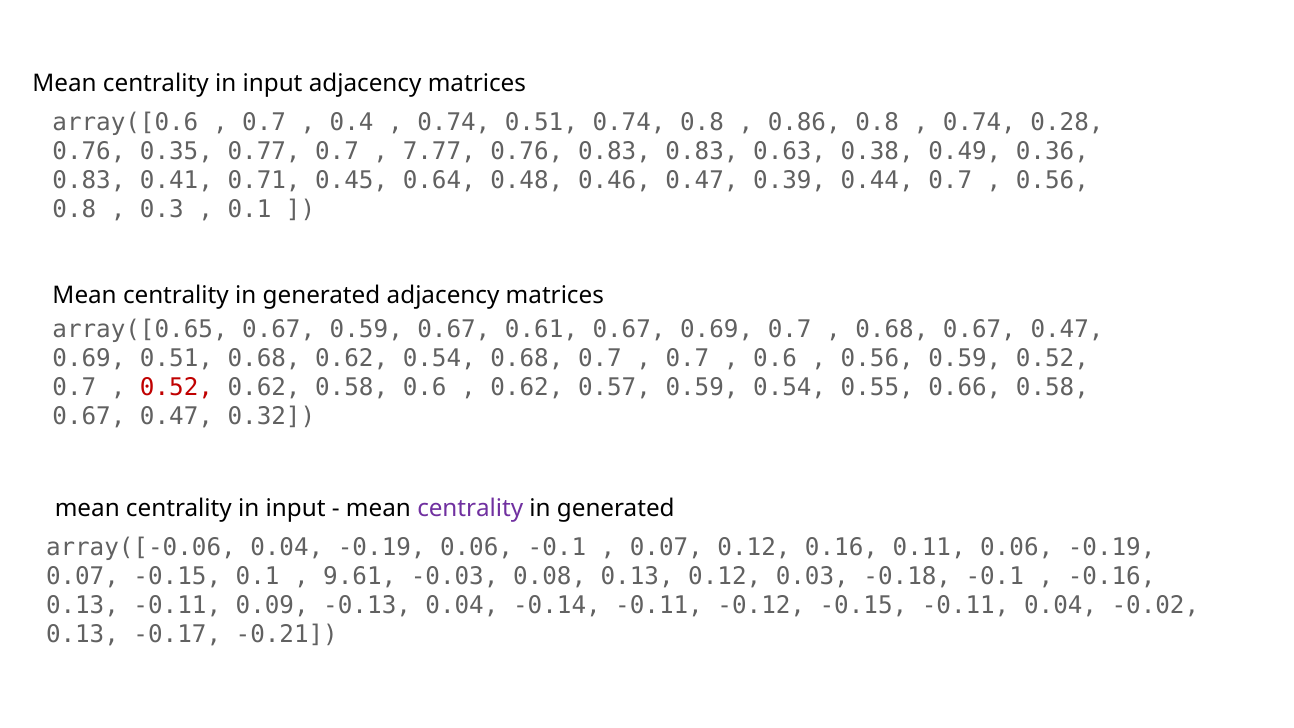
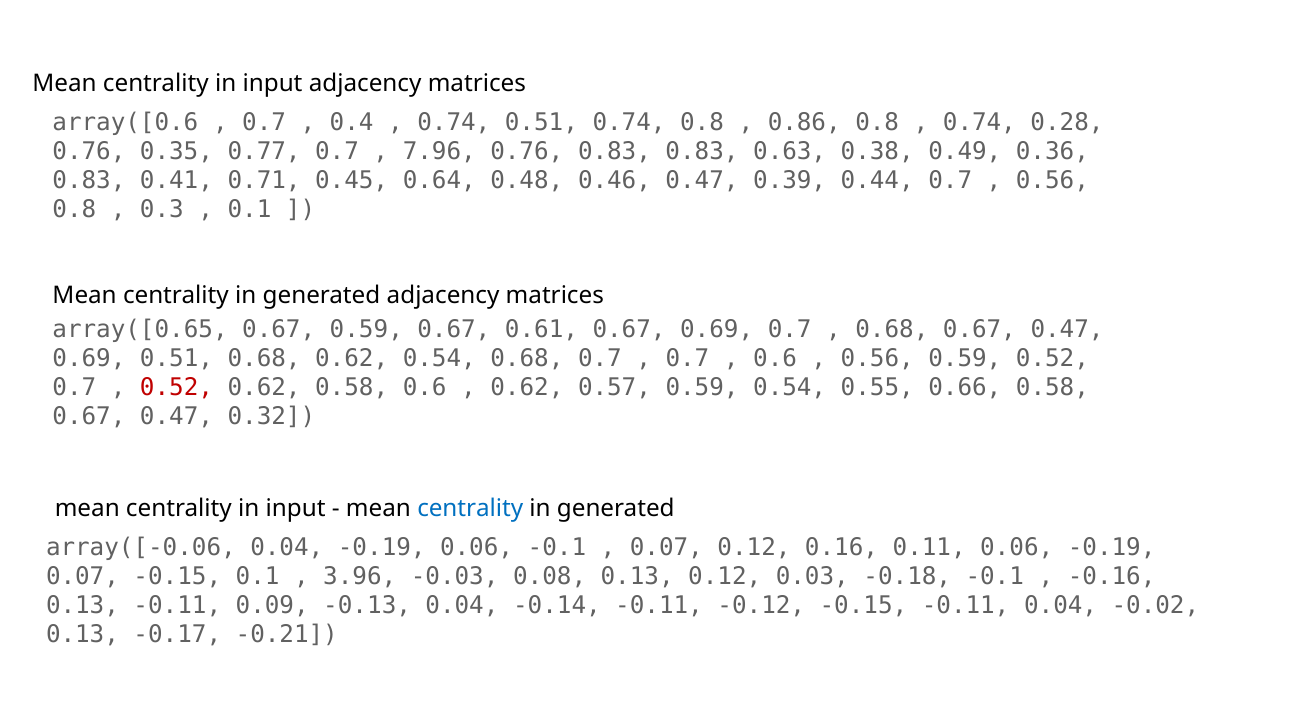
7.77: 7.77 -> 7.96
centrality at (470, 508) colour: purple -> blue
9.61: 9.61 -> 3.96
